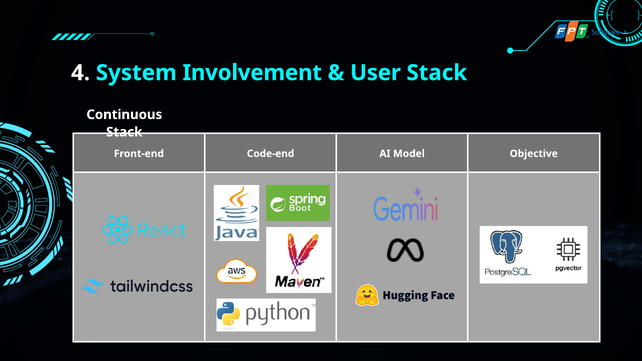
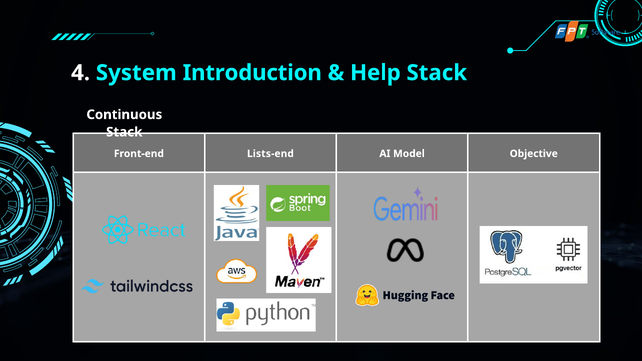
Involvement: Involvement -> Introduction
User: User -> Help
Code-end: Code-end -> Lists-end
